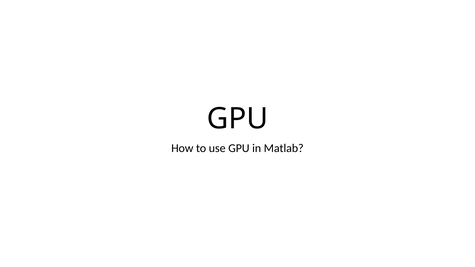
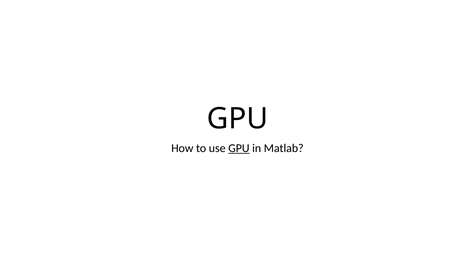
GPU at (239, 148) underline: none -> present
